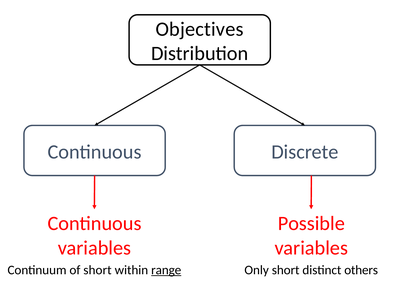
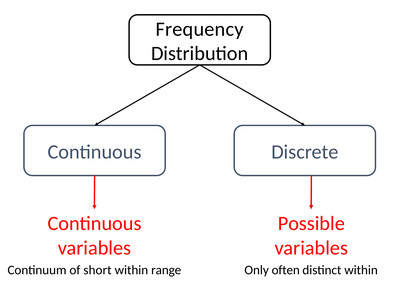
Objectives: Objectives -> Frequency
range underline: present -> none
Only short: short -> often
distinct others: others -> within
